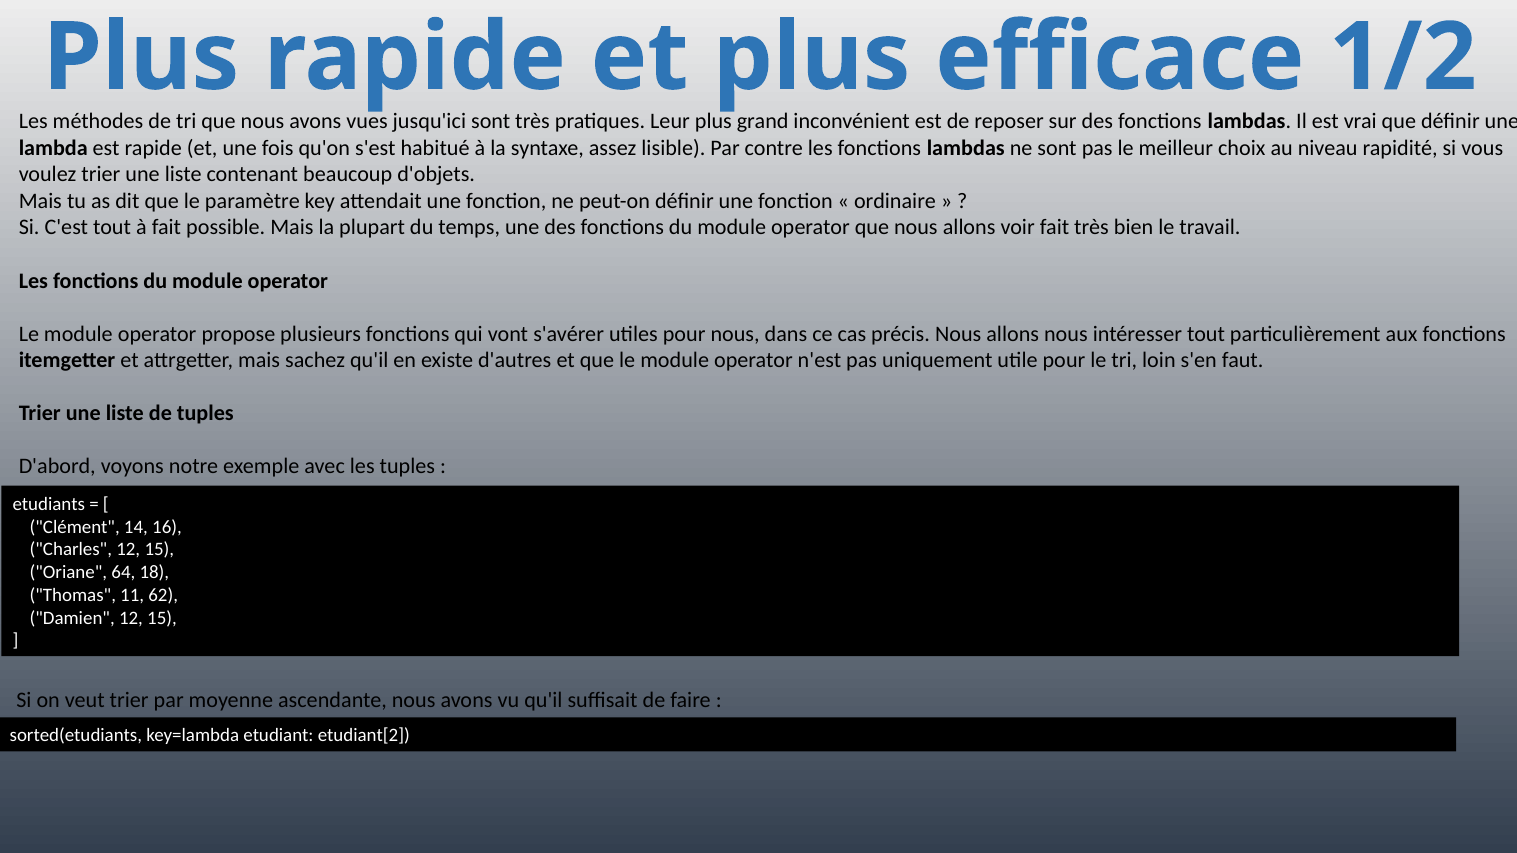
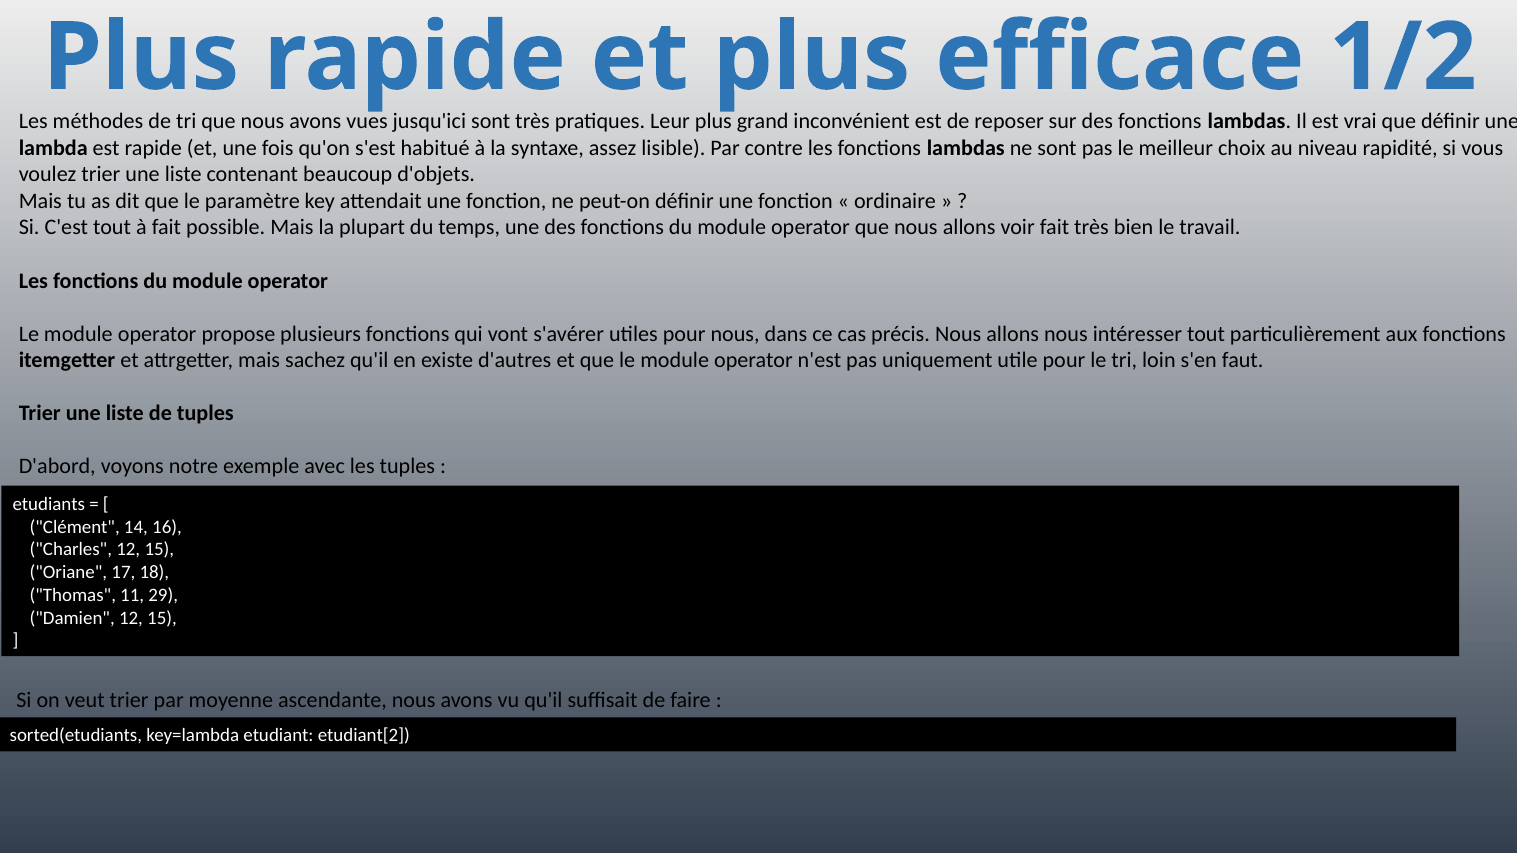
64: 64 -> 17
62: 62 -> 29
